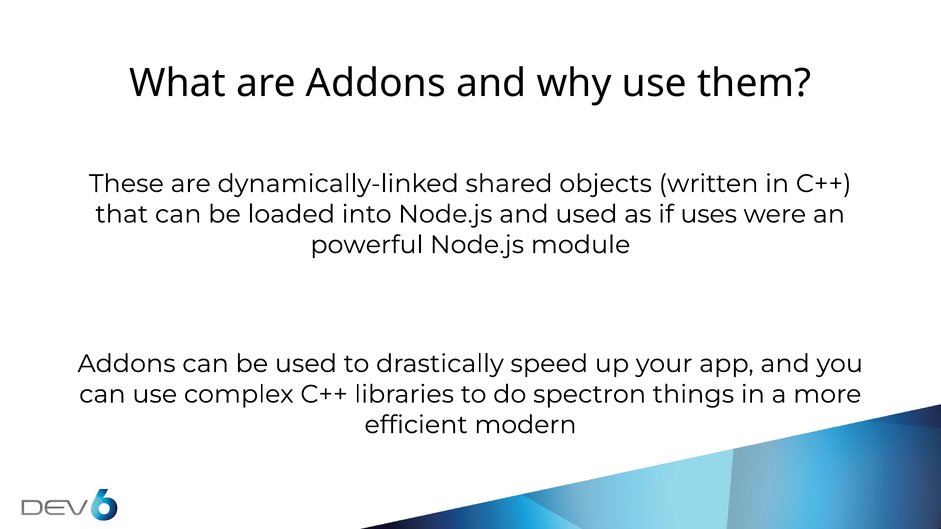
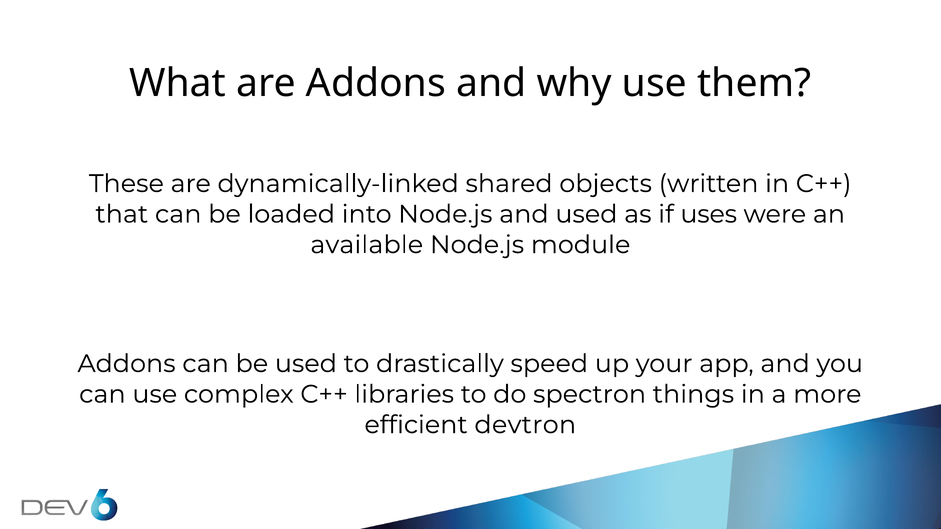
powerful: powerful -> available
modern: modern -> devtron
